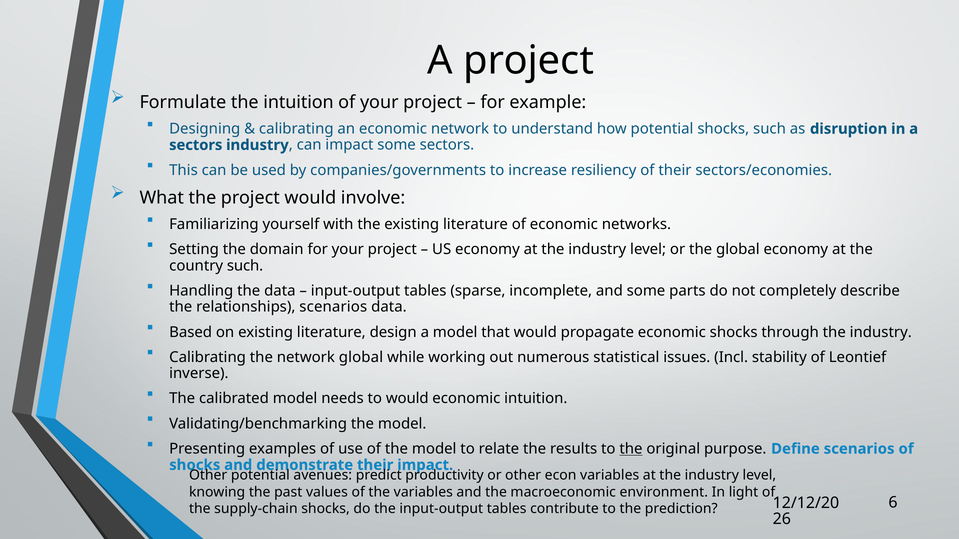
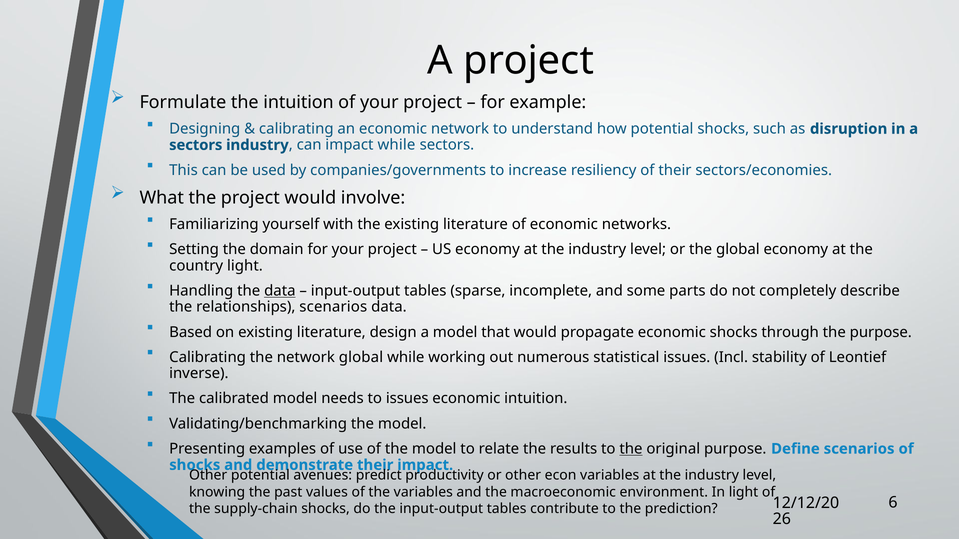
impact some: some -> while
country such: such -> light
data at (280, 291) underline: none -> present
through the industry: industry -> purpose
to would: would -> issues
